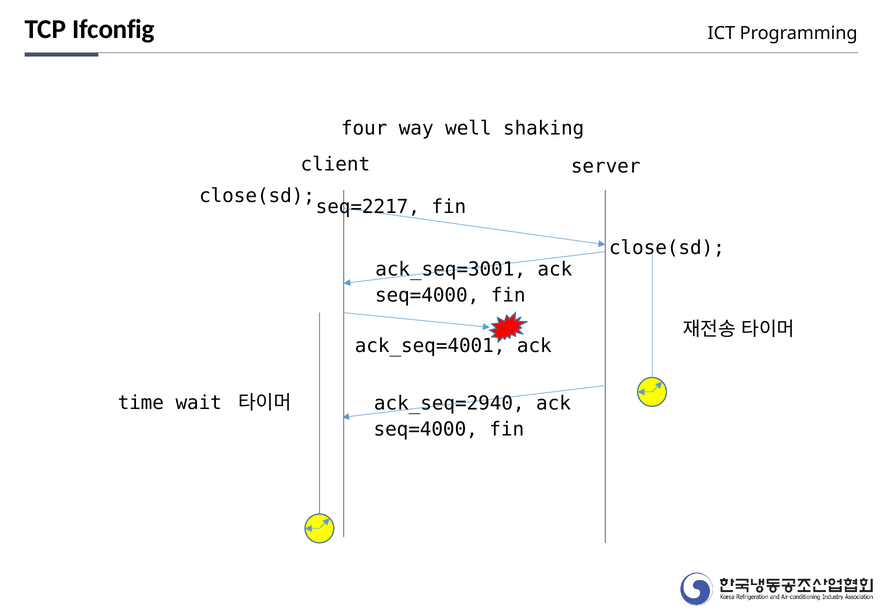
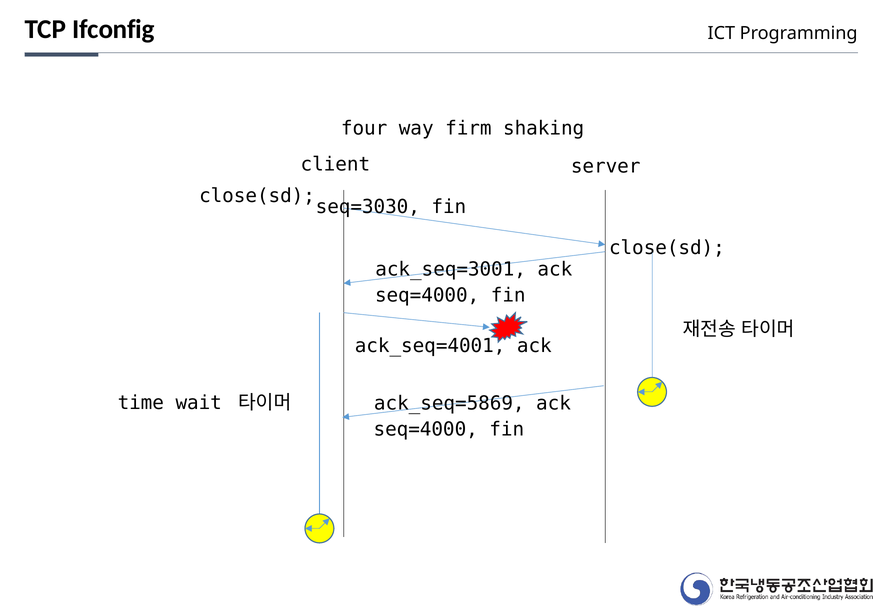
well: well -> firm
seq=2217: seq=2217 -> seq=3030
ack_seq=2940: ack_seq=2940 -> ack_seq=5869
